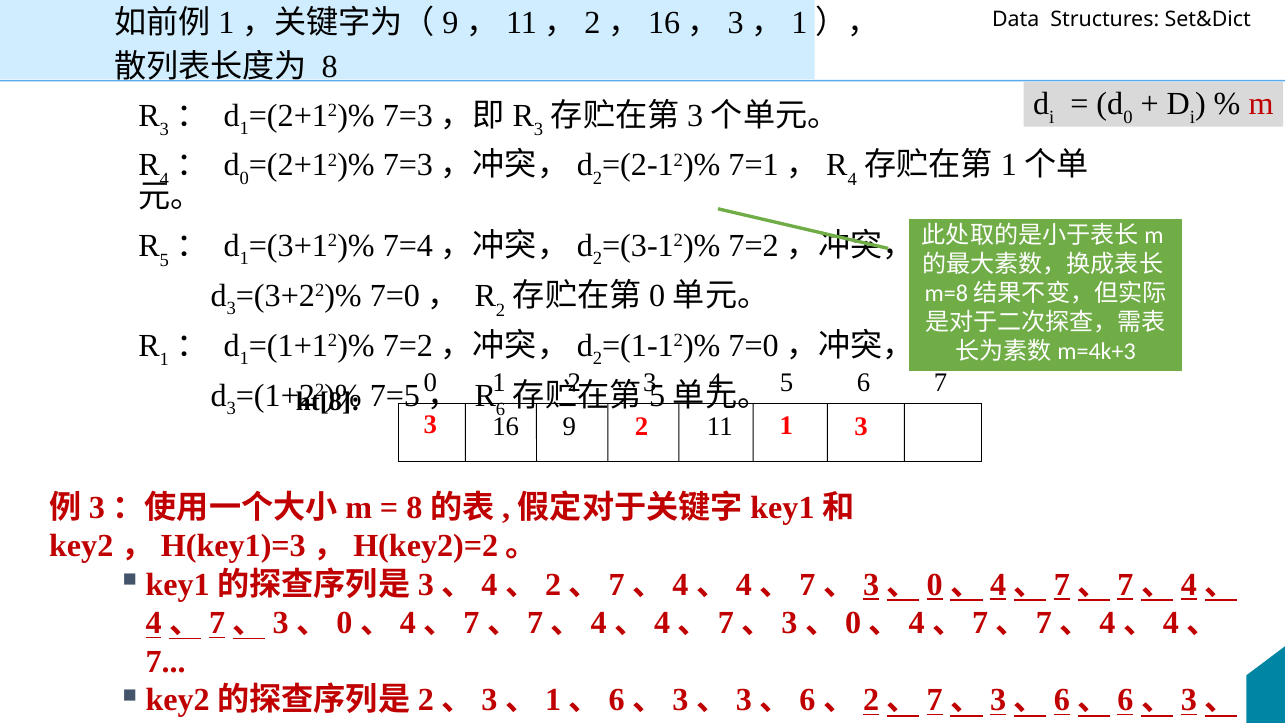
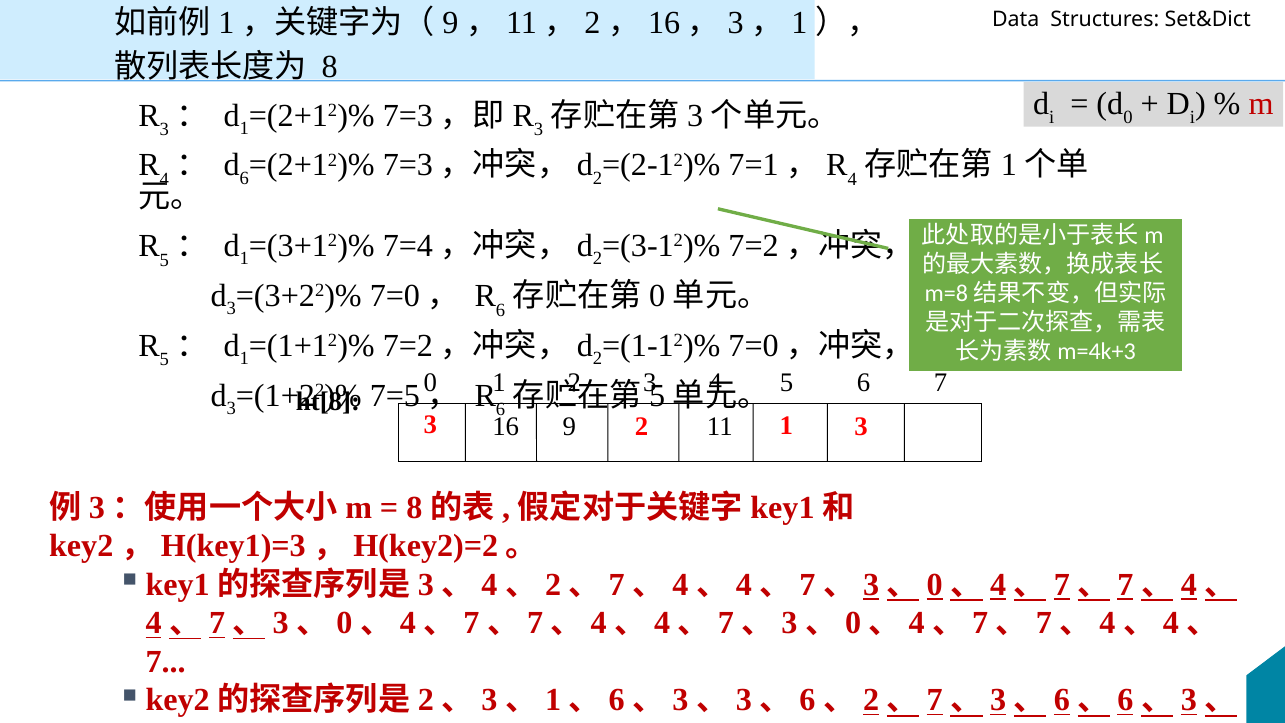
0 at (244, 178): 0 -> 6
2 at (501, 310): 2 -> 6
1 at (164, 360): 1 -> 5
